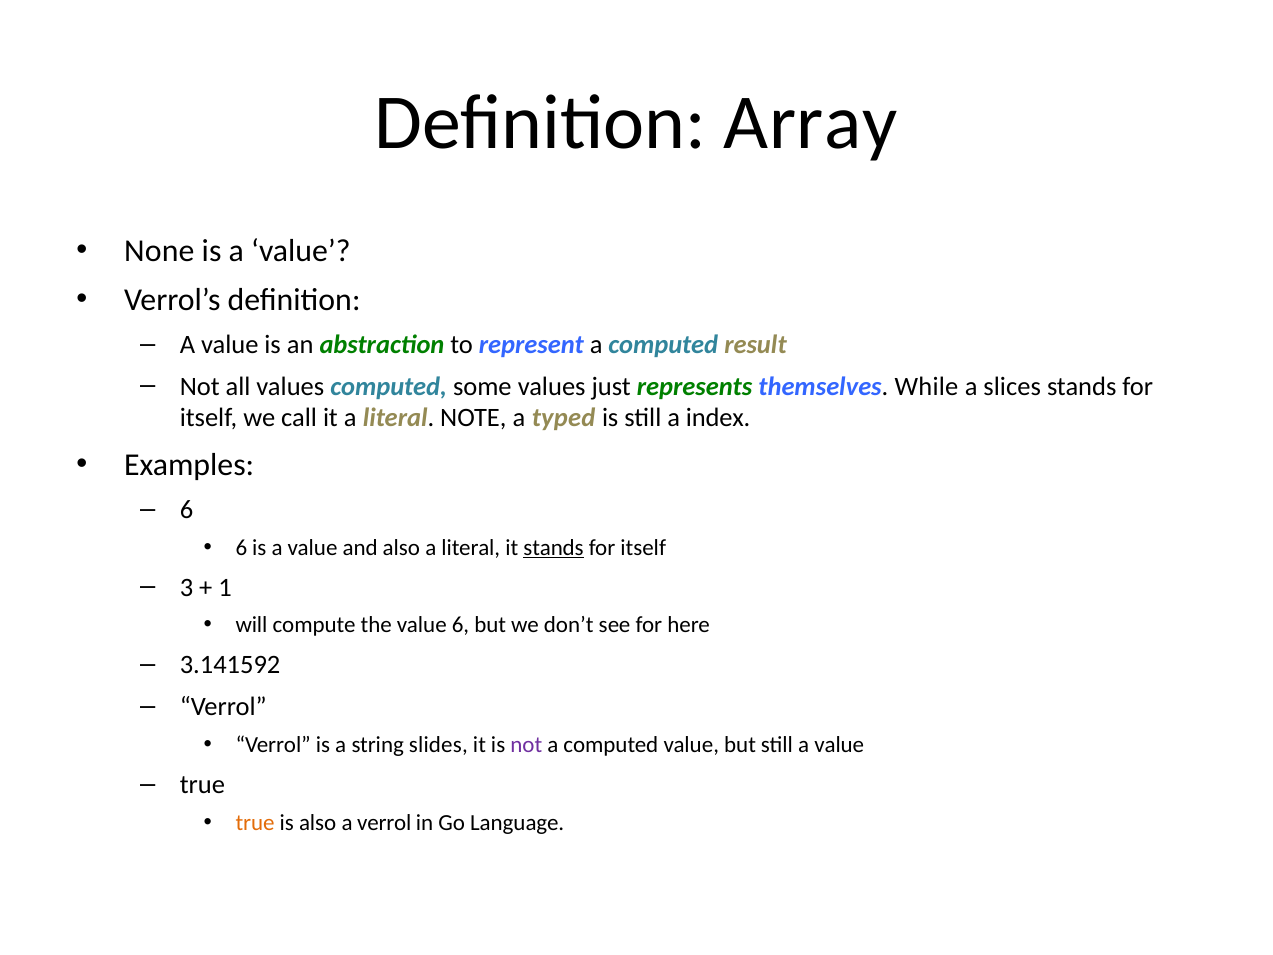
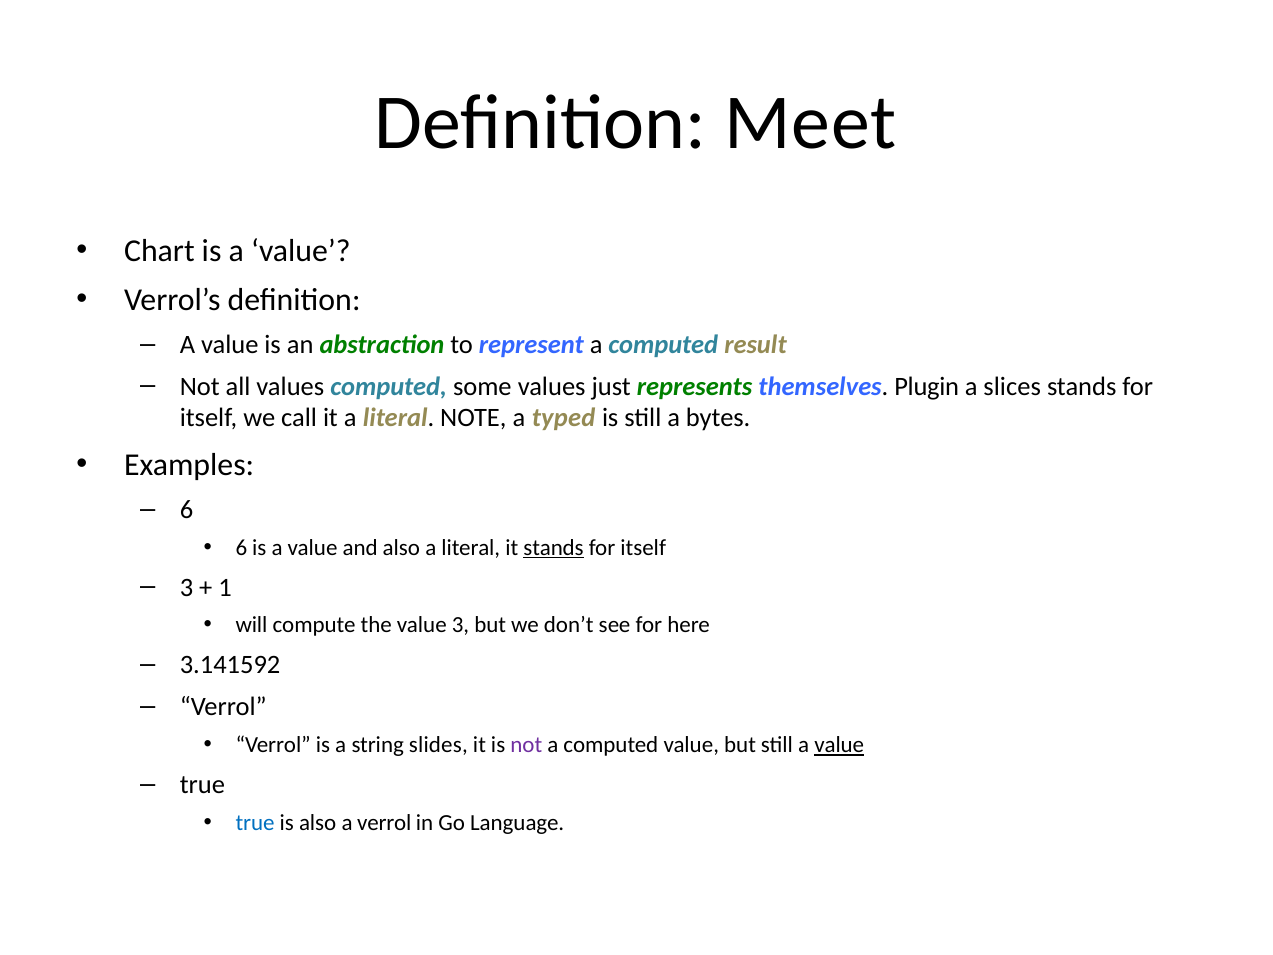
Array: Array -> Meet
None: None -> Chart
While: While -> Plugin
index: index -> bytes
value 6: 6 -> 3
value at (839, 745) underline: none -> present
true at (255, 823) colour: orange -> blue
